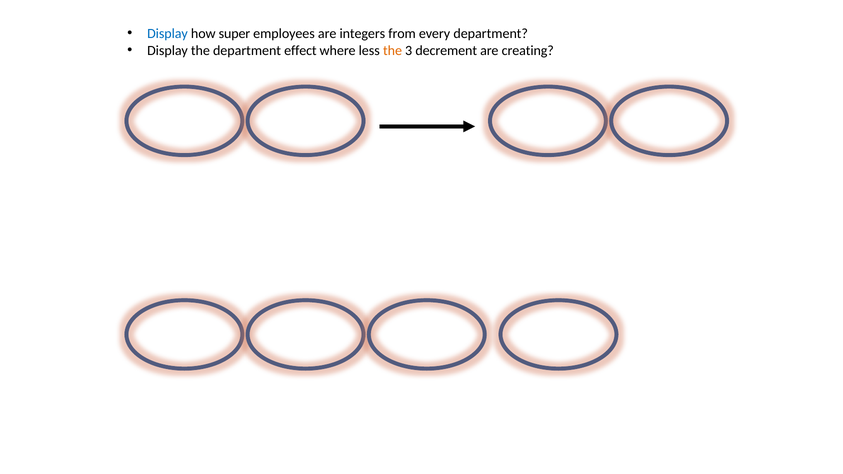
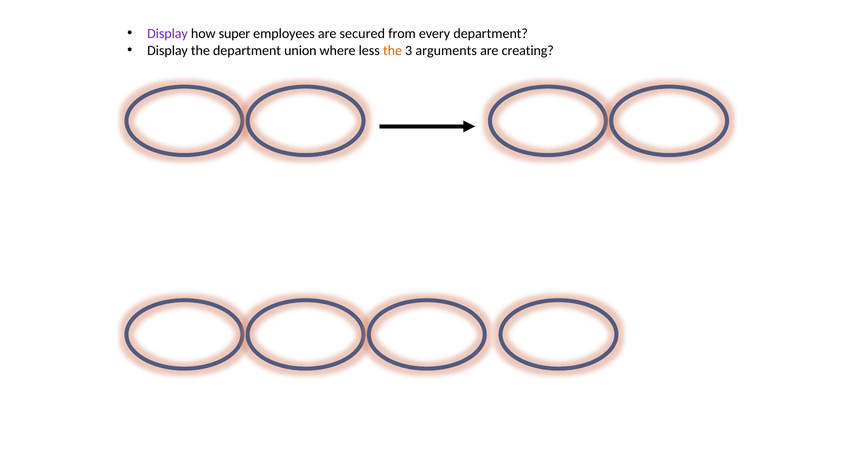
Display at (167, 34) colour: blue -> purple
integers: integers -> secured
effect: effect -> union
decrement: decrement -> arguments
